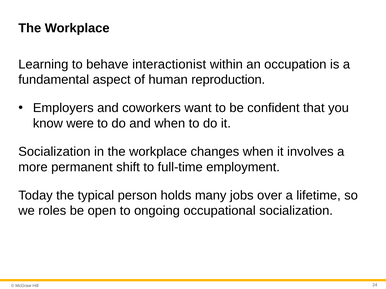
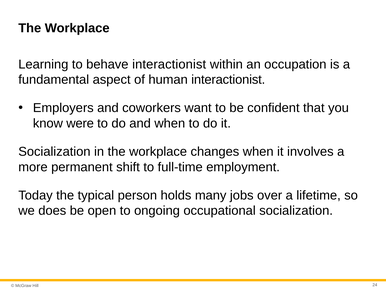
human reproduction: reproduction -> interactionist
roles: roles -> does
